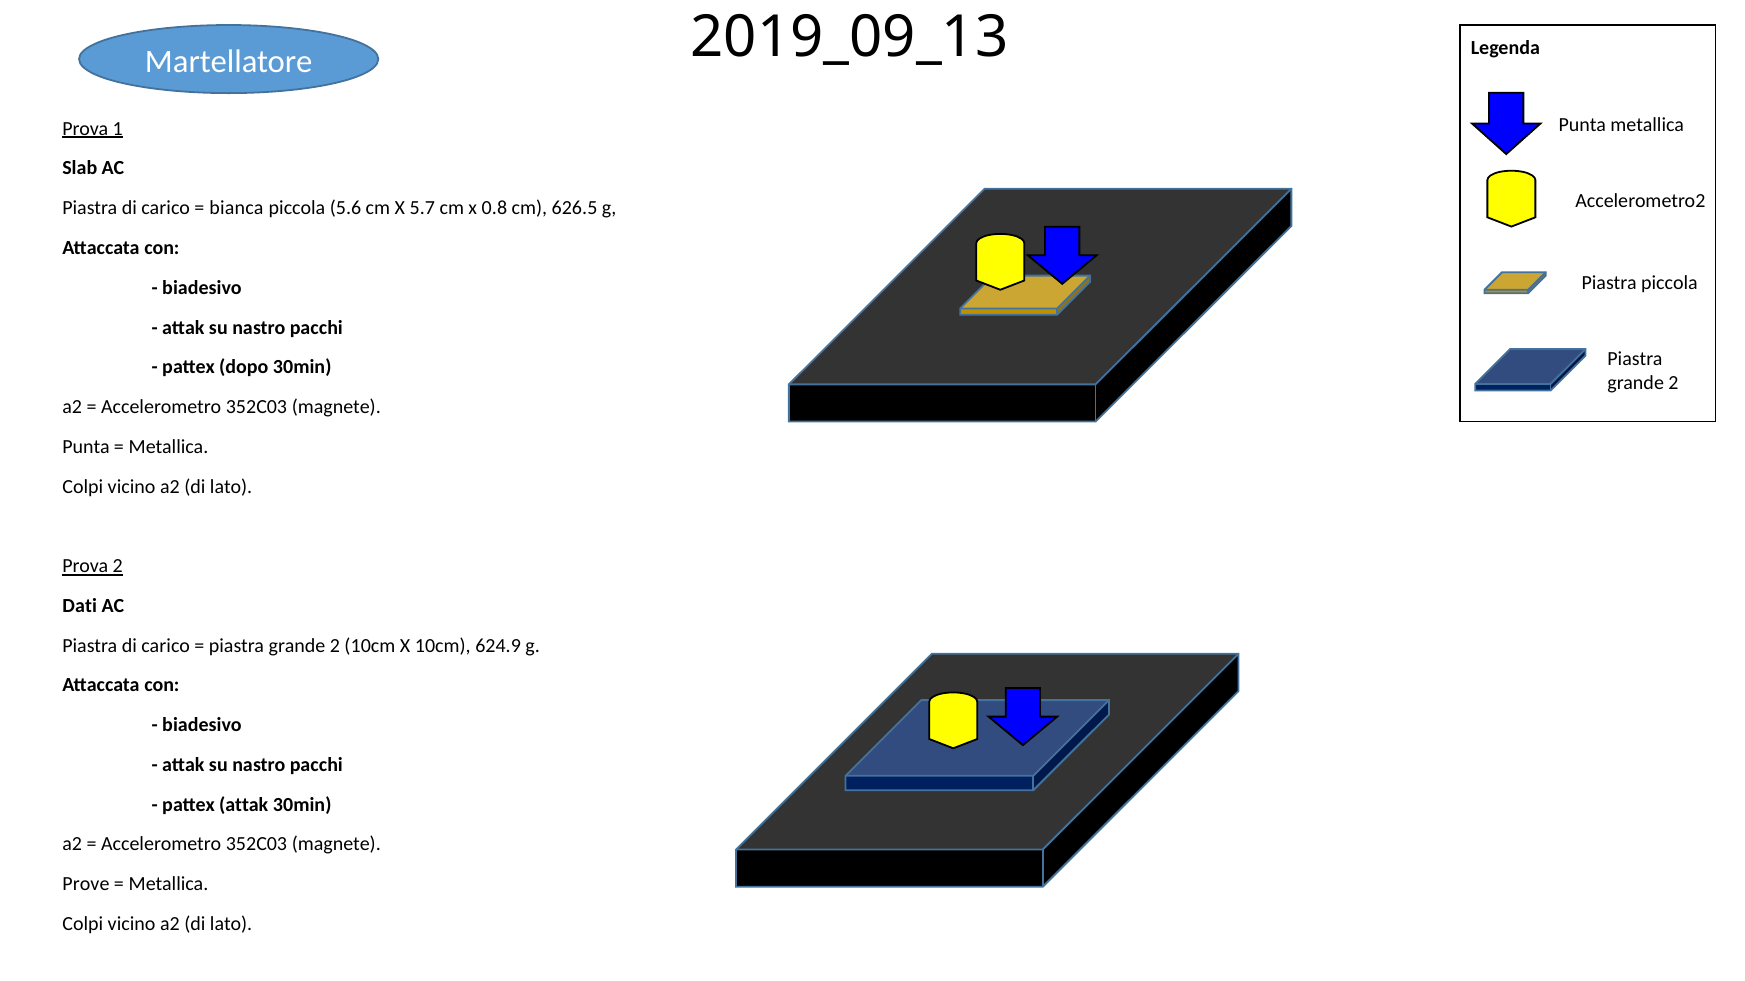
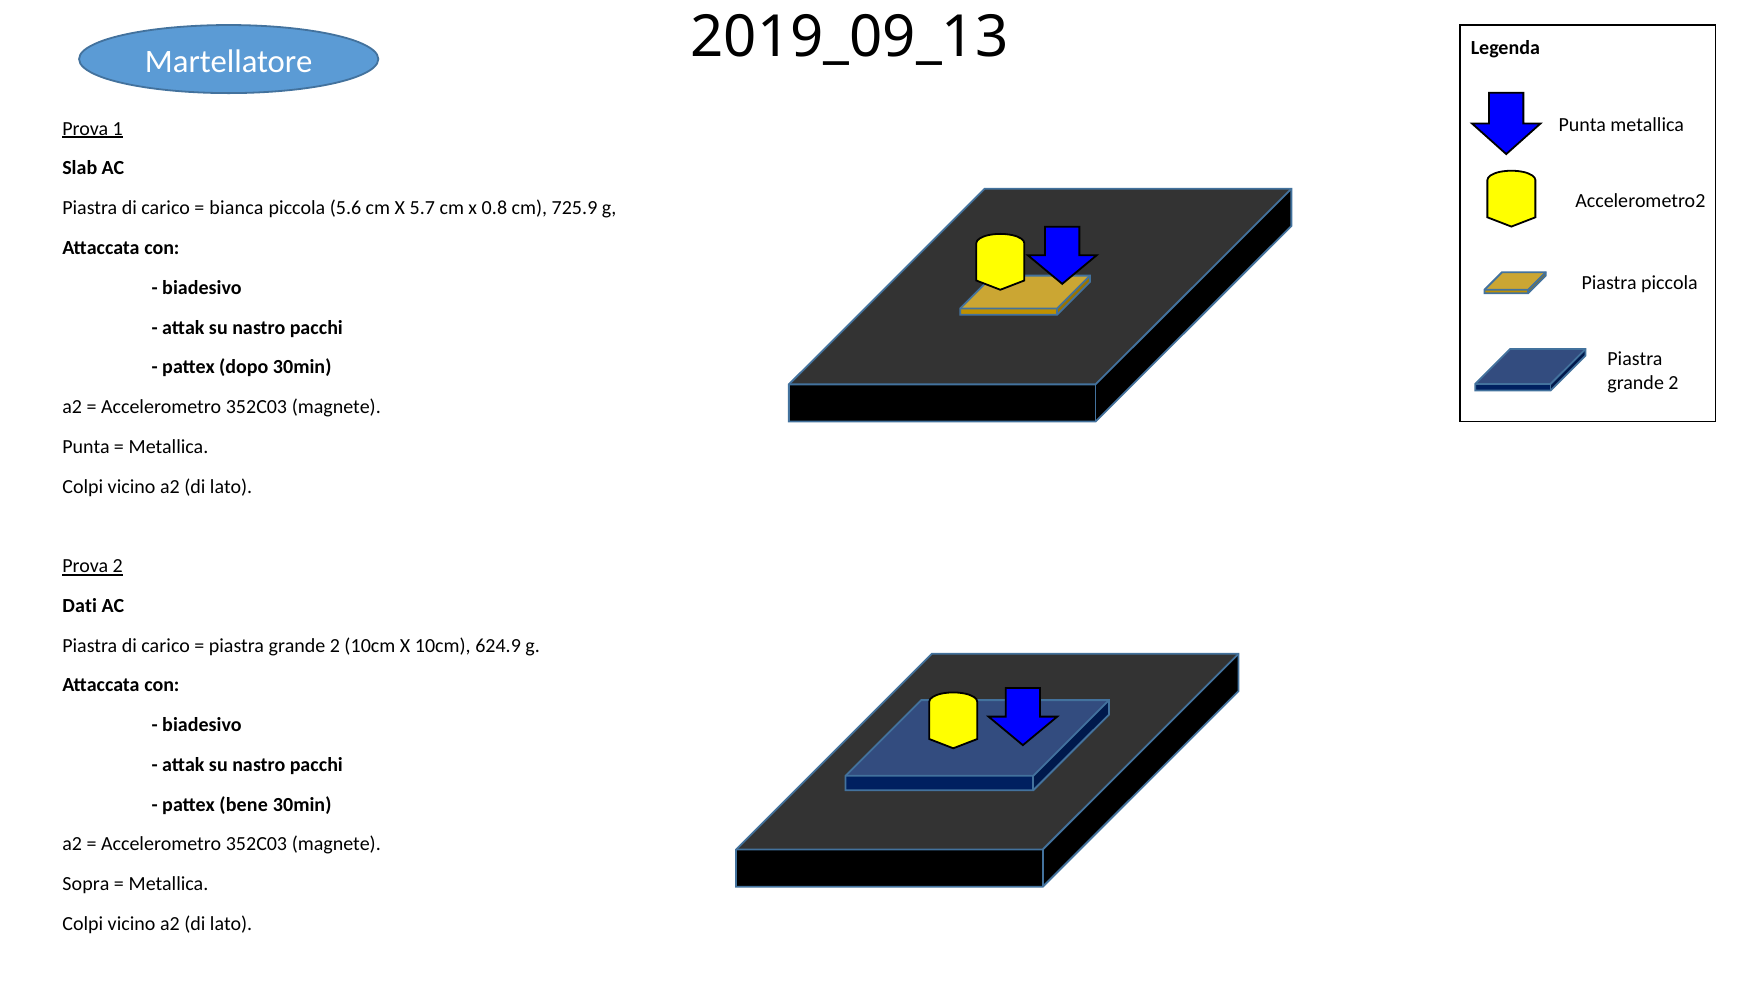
626.5: 626.5 -> 725.9
pattex attak: attak -> bene
Prove: Prove -> Sopra
